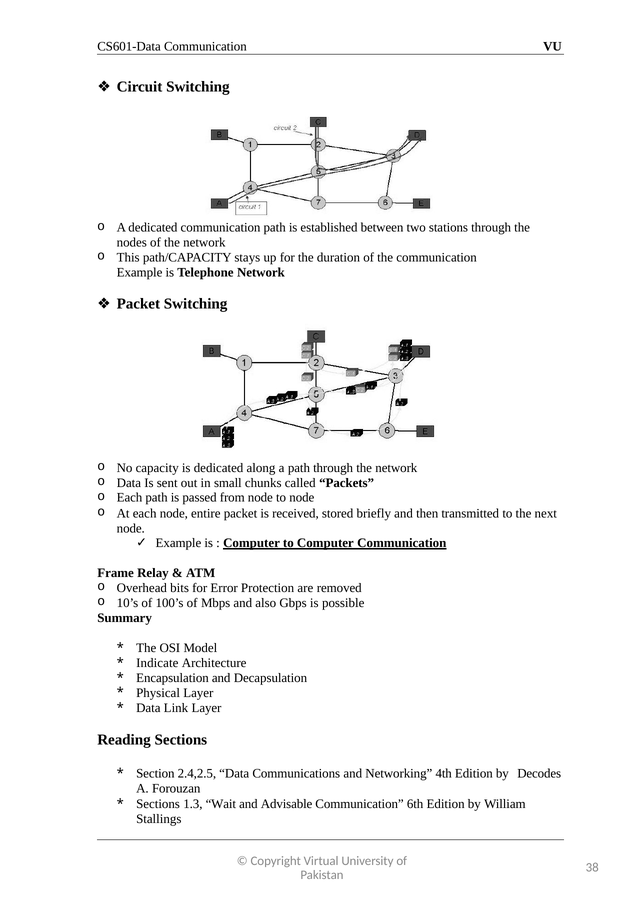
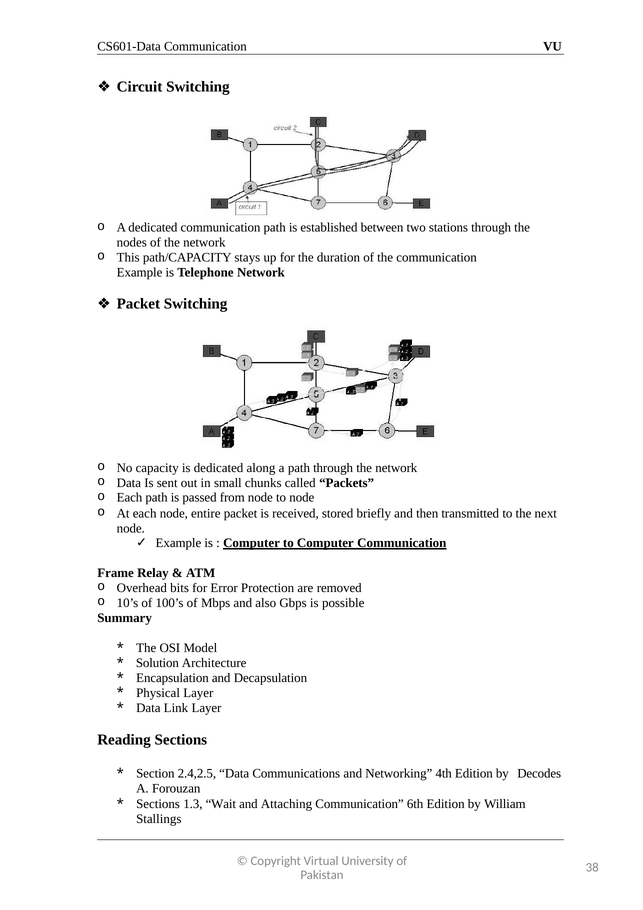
Indicate: Indicate -> Solution
Advisable: Advisable -> Attaching
